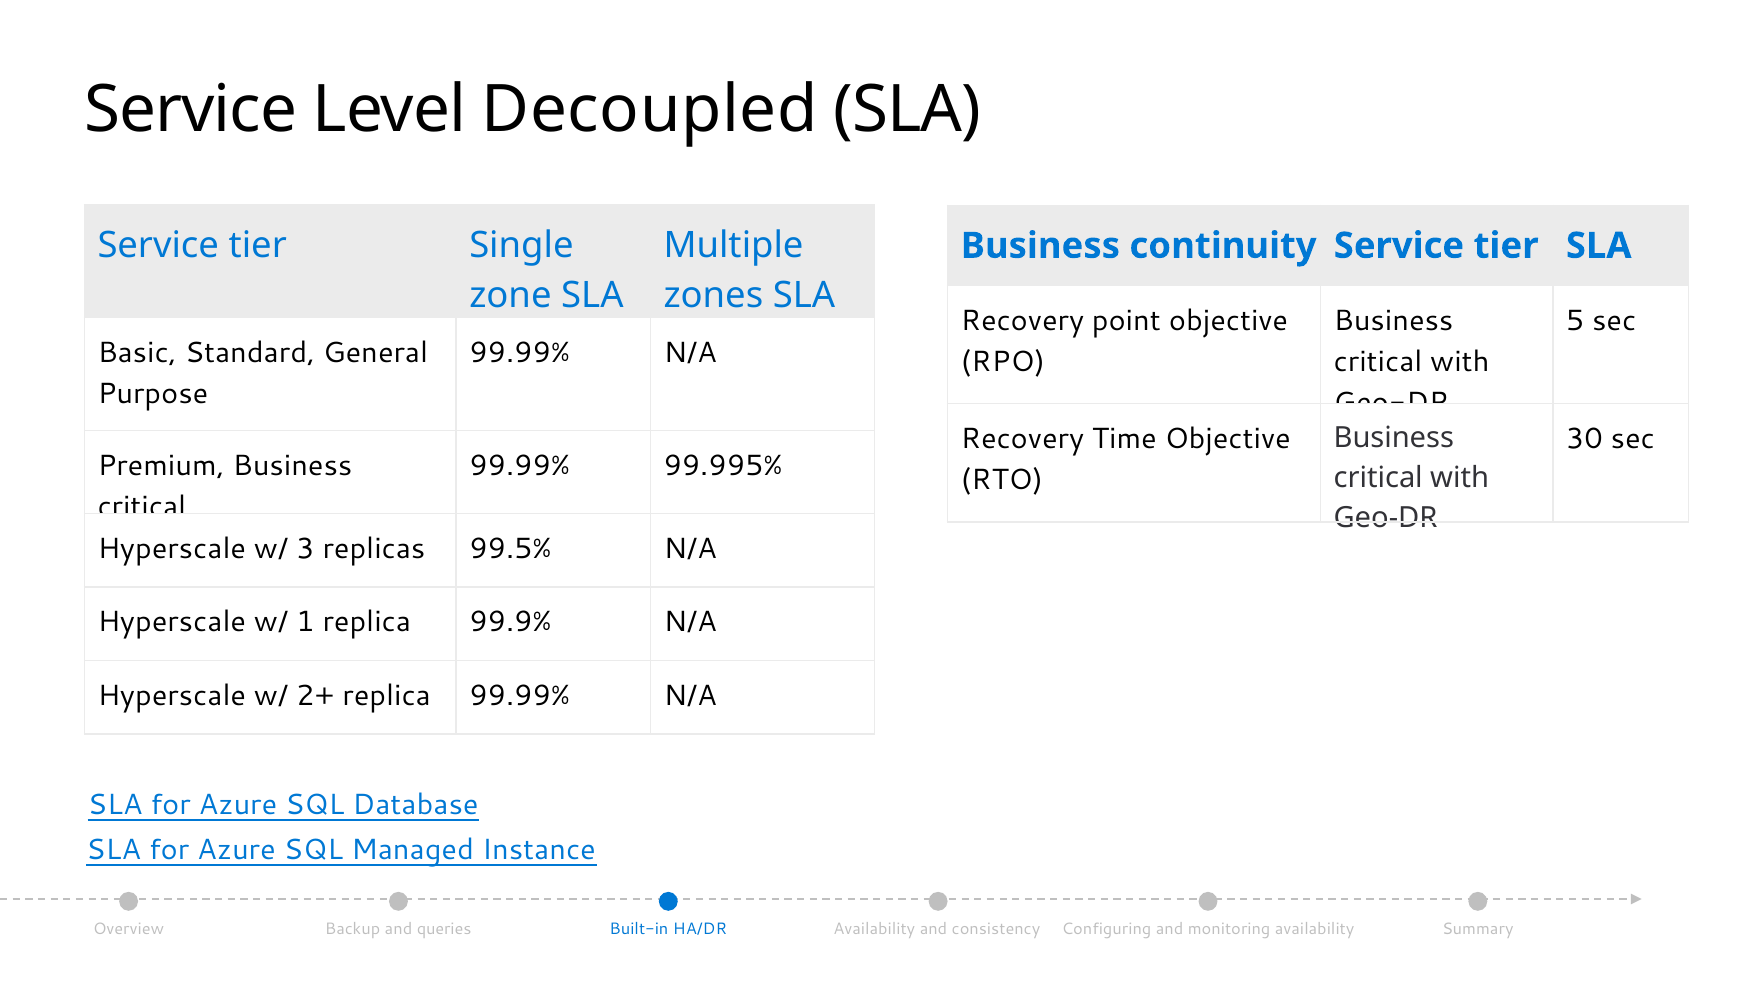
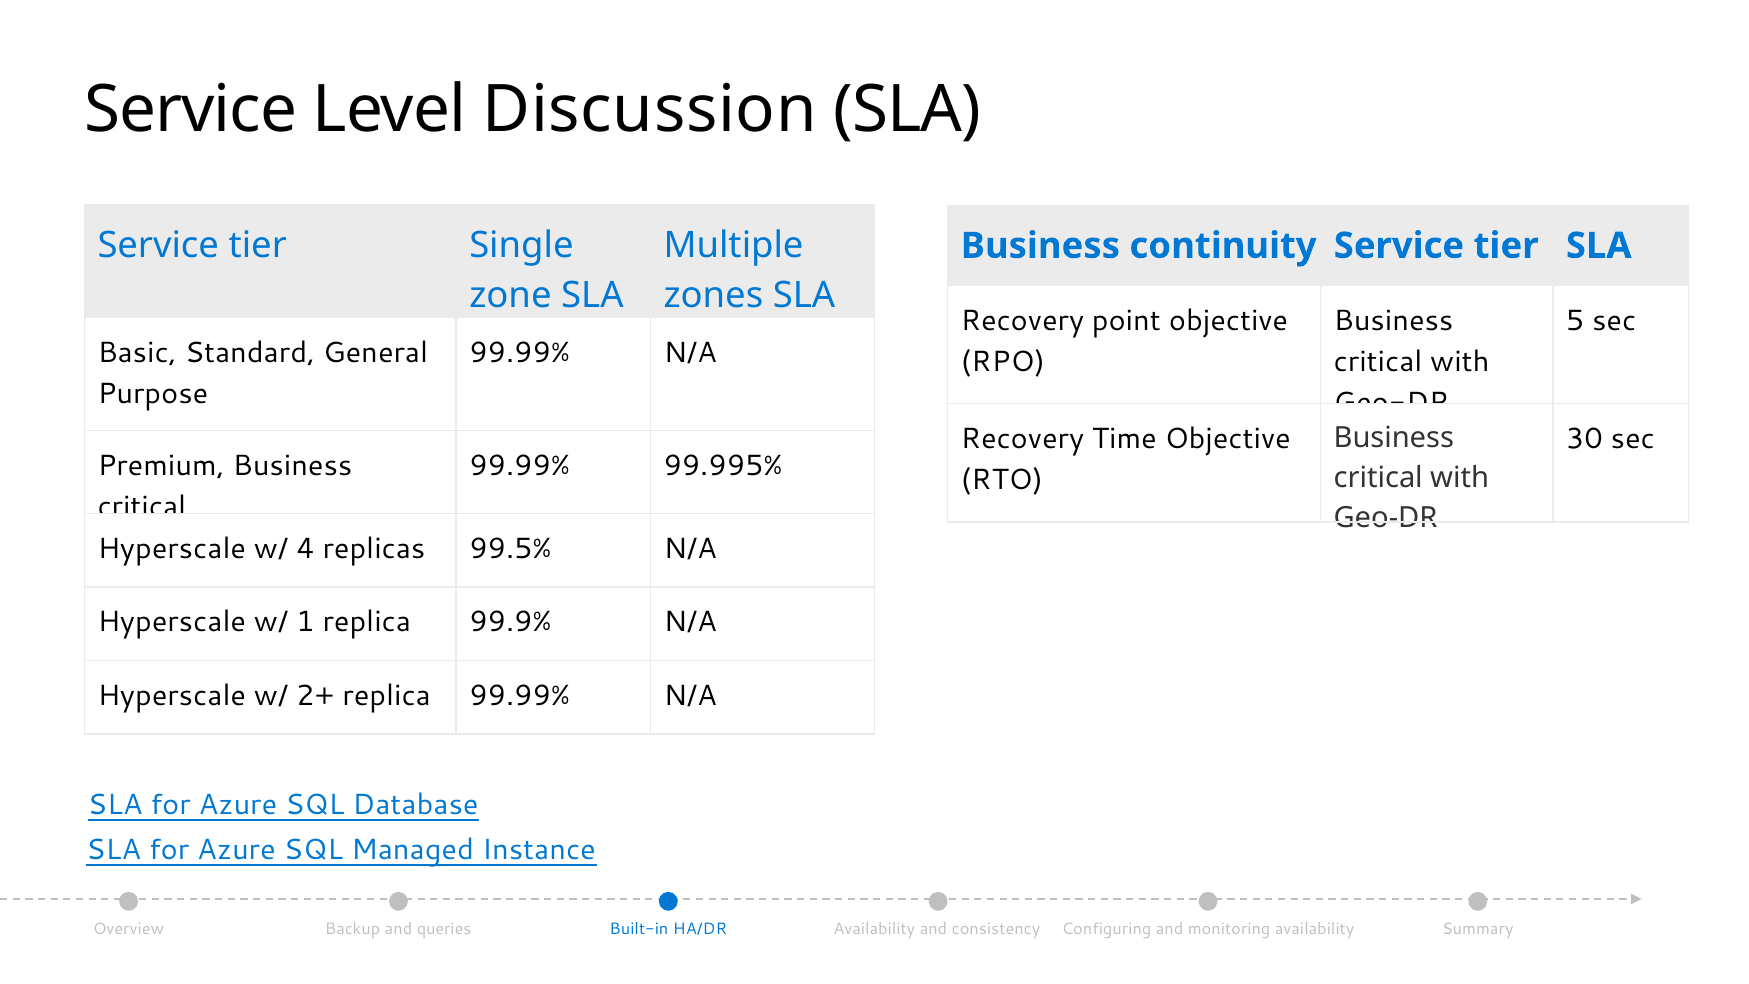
Decoupled: Decoupled -> Discussion
3: 3 -> 4
